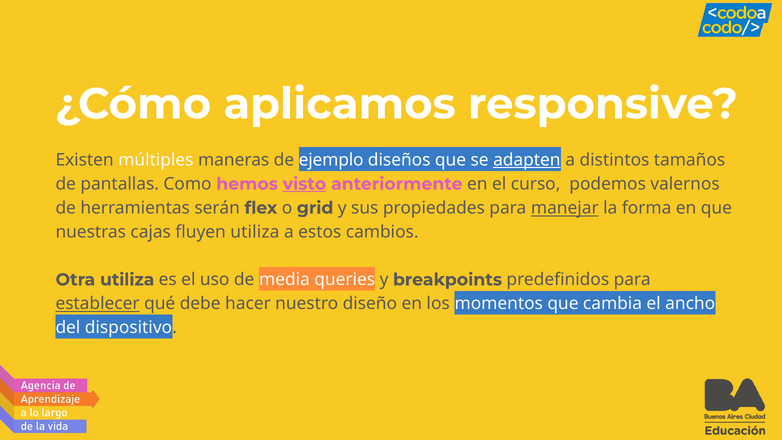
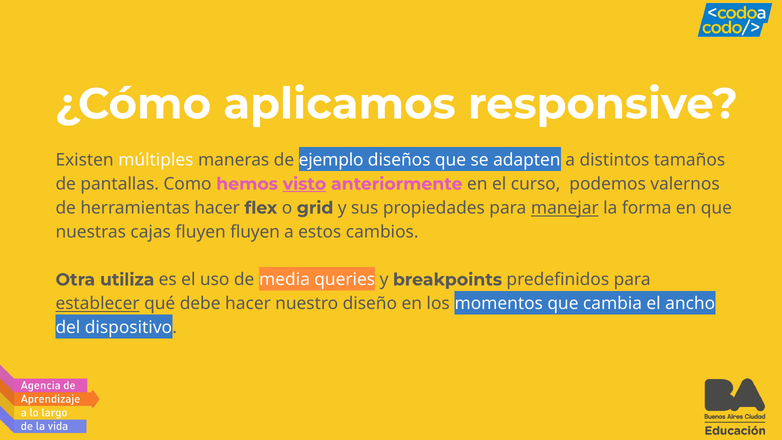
adapten underline: present -> none
herramientas serán: serán -> hacer
fluyen utiliza: utiliza -> fluyen
